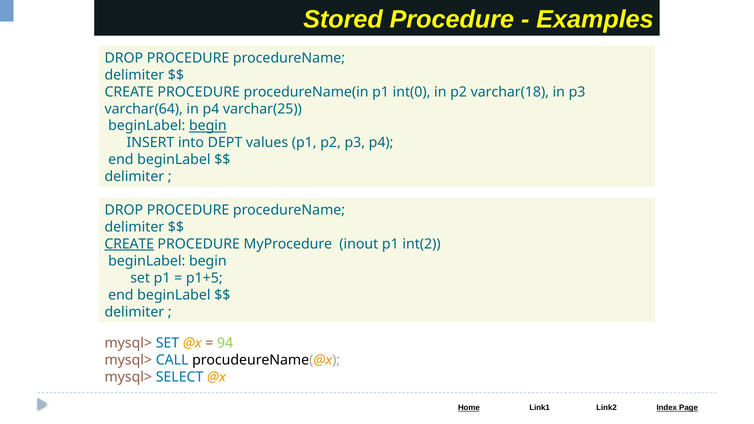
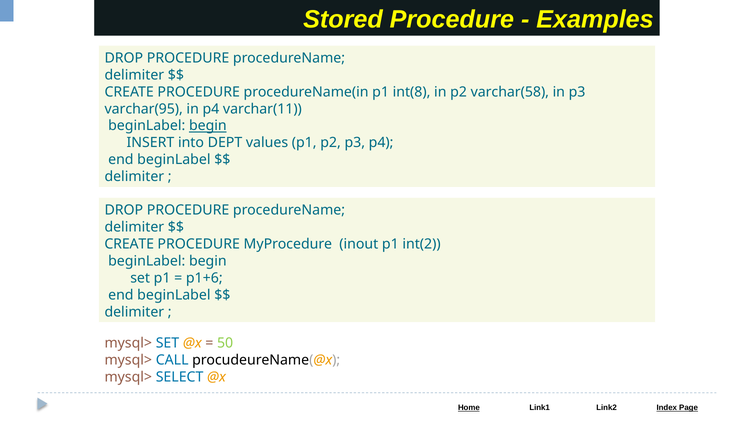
int(0: int(0 -> int(8
varchar(18: varchar(18 -> varchar(58
varchar(64: varchar(64 -> varchar(95
varchar(25: varchar(25 -> varchar(11
CREATE at (129, 244) underline: present -> none
p1+5: p1+5 -> p1+6
94: 94 -> 50
